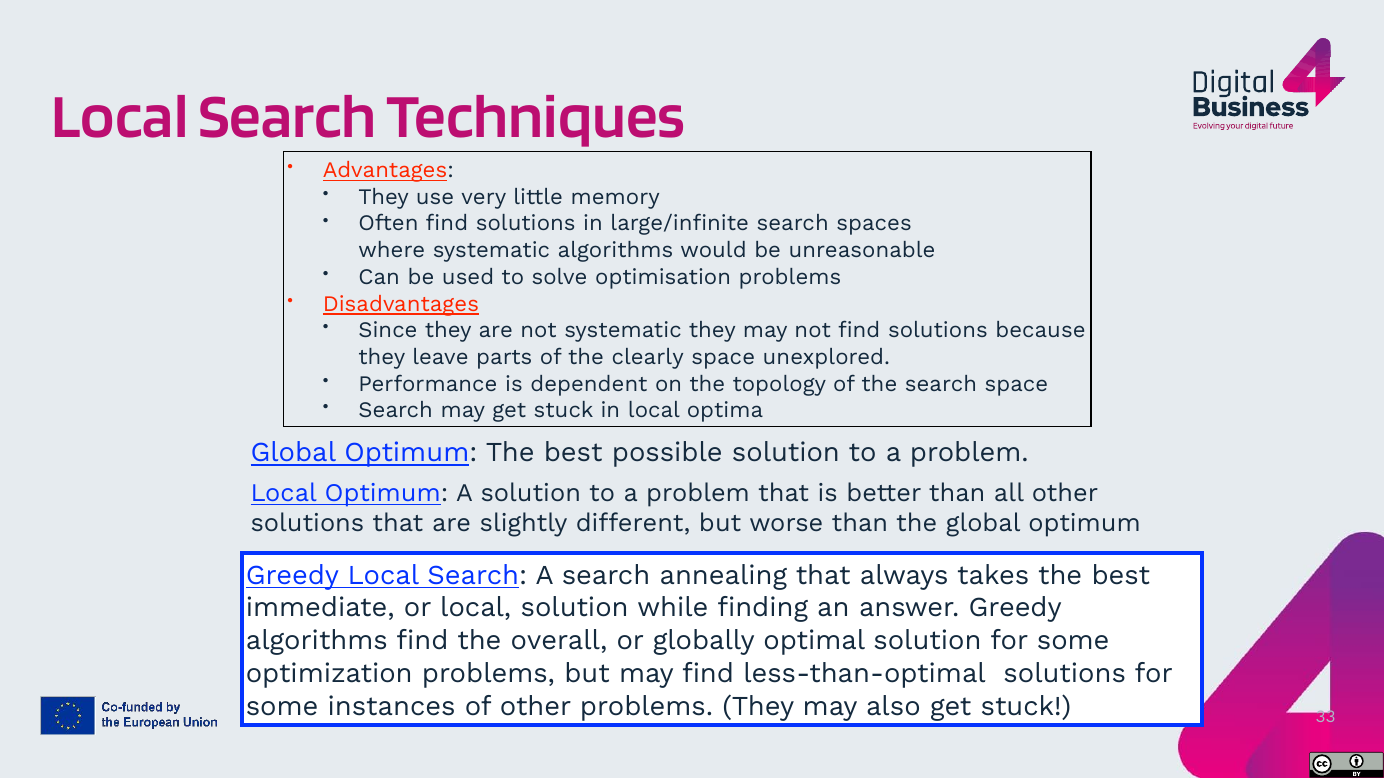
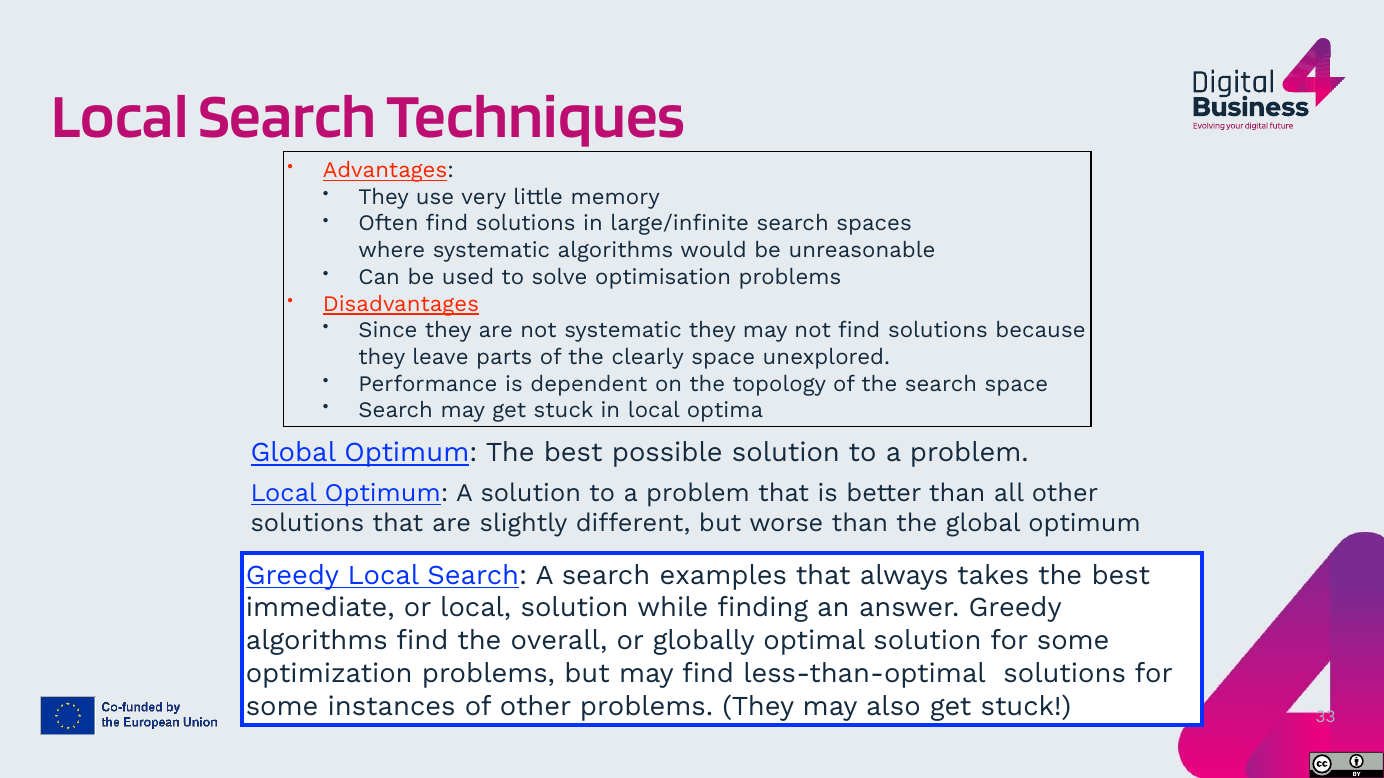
annealing: annealing -> examples
